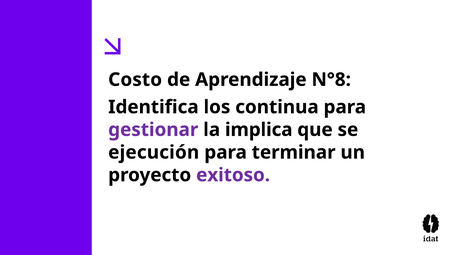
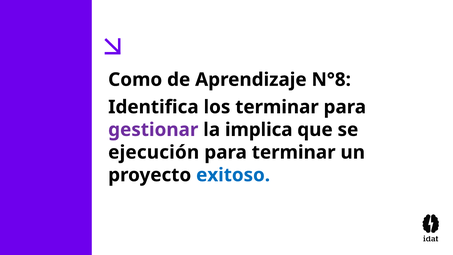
Costo: Costo -> Como
los continua: continua -> terminar
exitoso colour: purple -> blue
